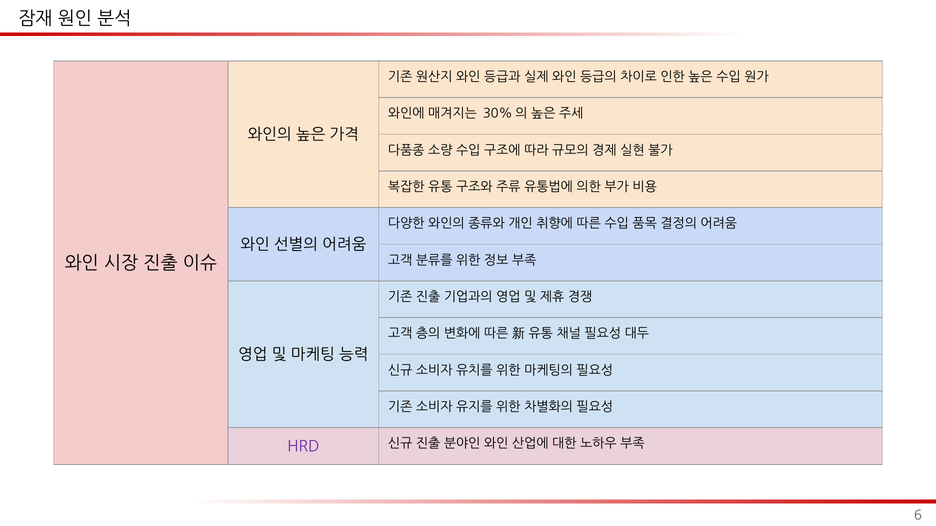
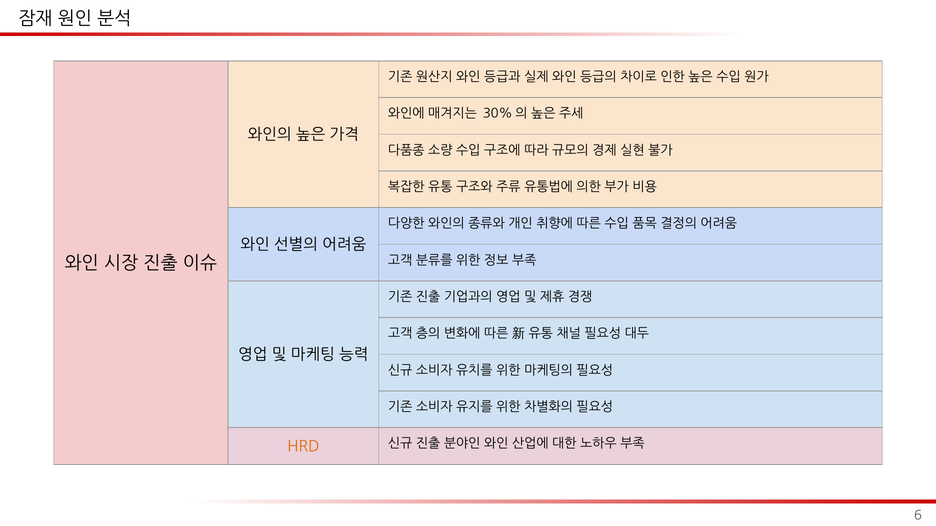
HRD colour: purple -> orange
